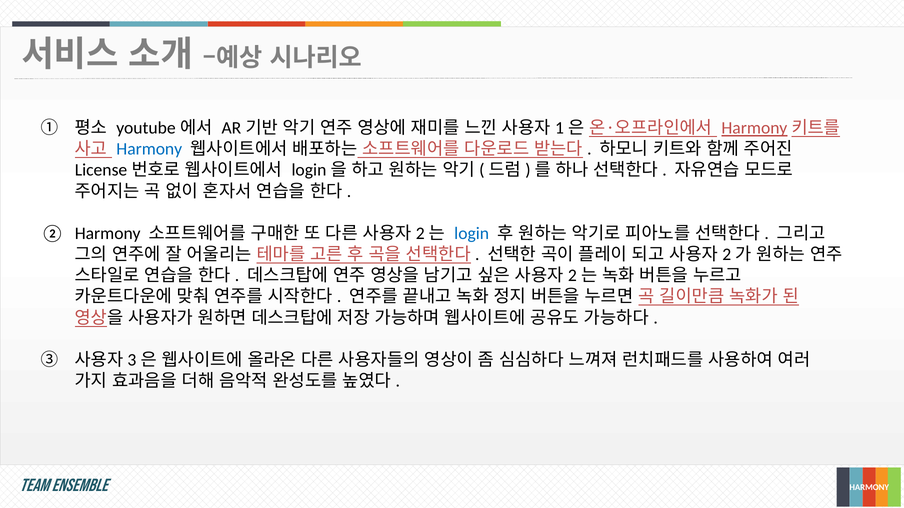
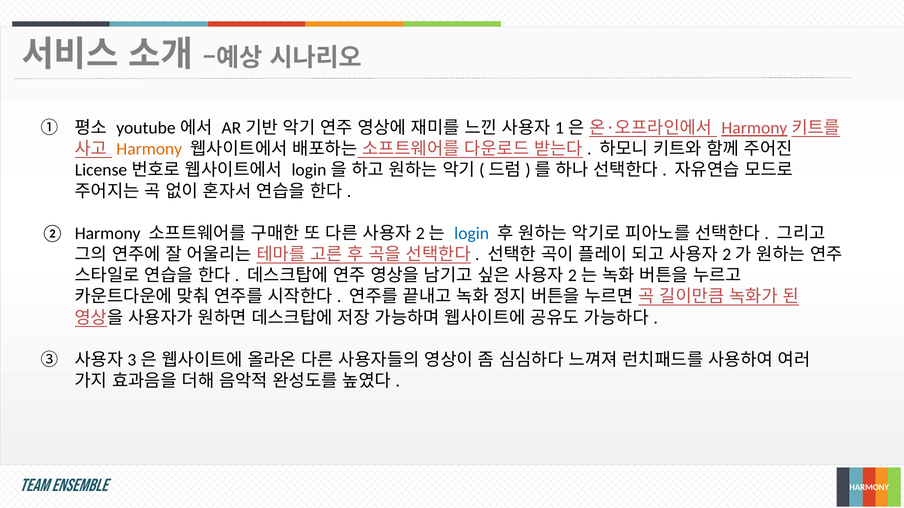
Harmony at (149, 149) colour: blue -> orange
